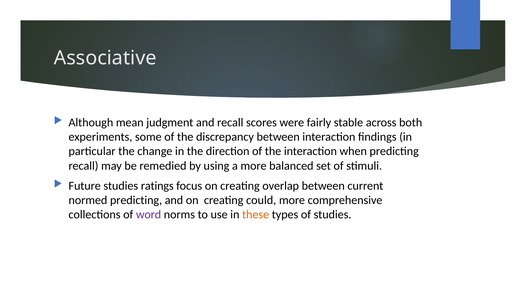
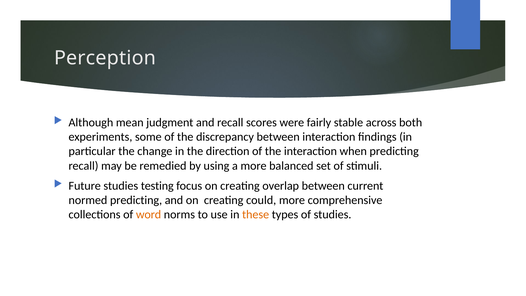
Associative: Associative -> Perception
ratings: ratings -> testing
word colour: purple -> orange
